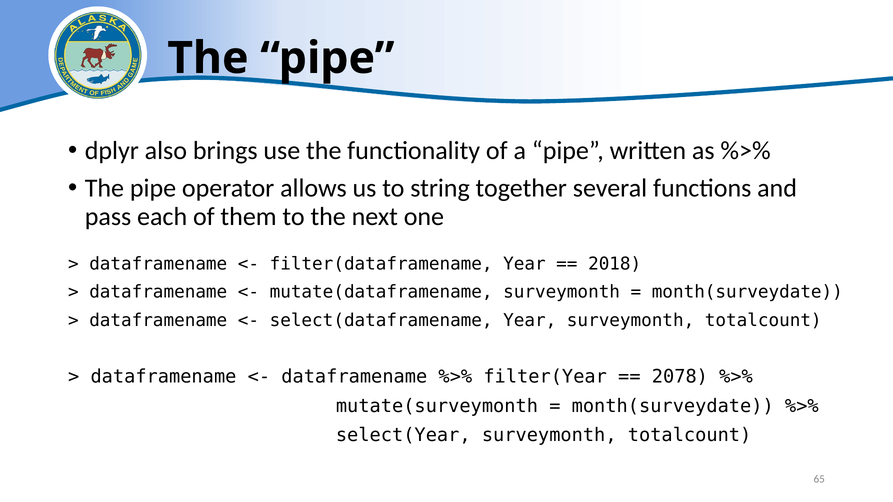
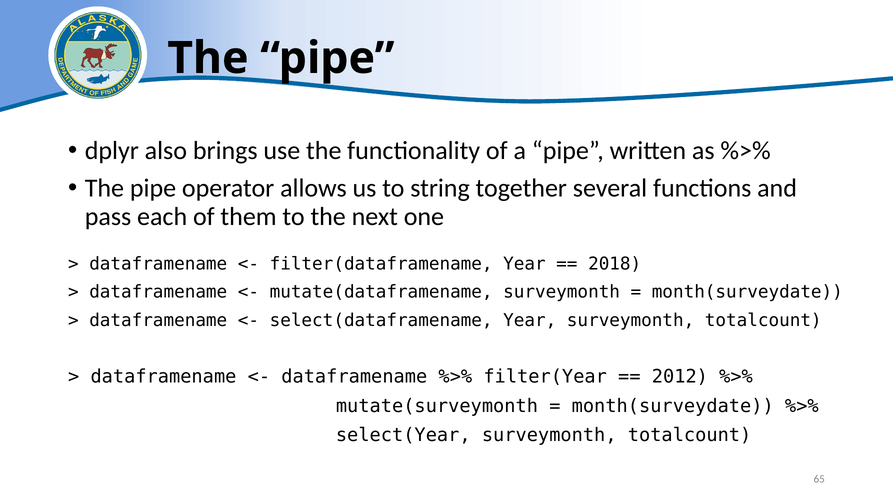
2078: 2078 -> 2012
